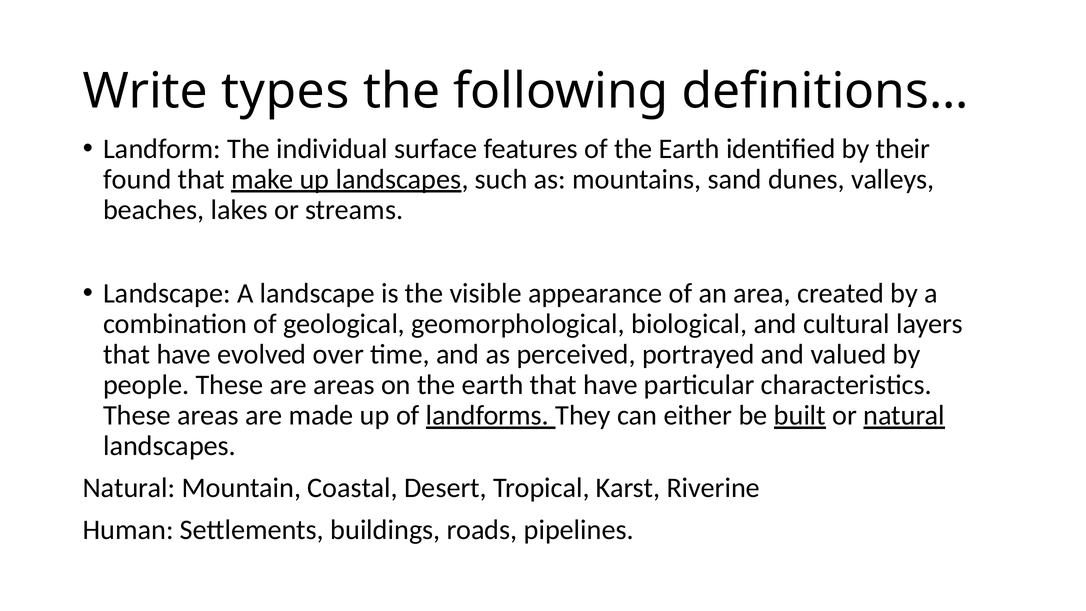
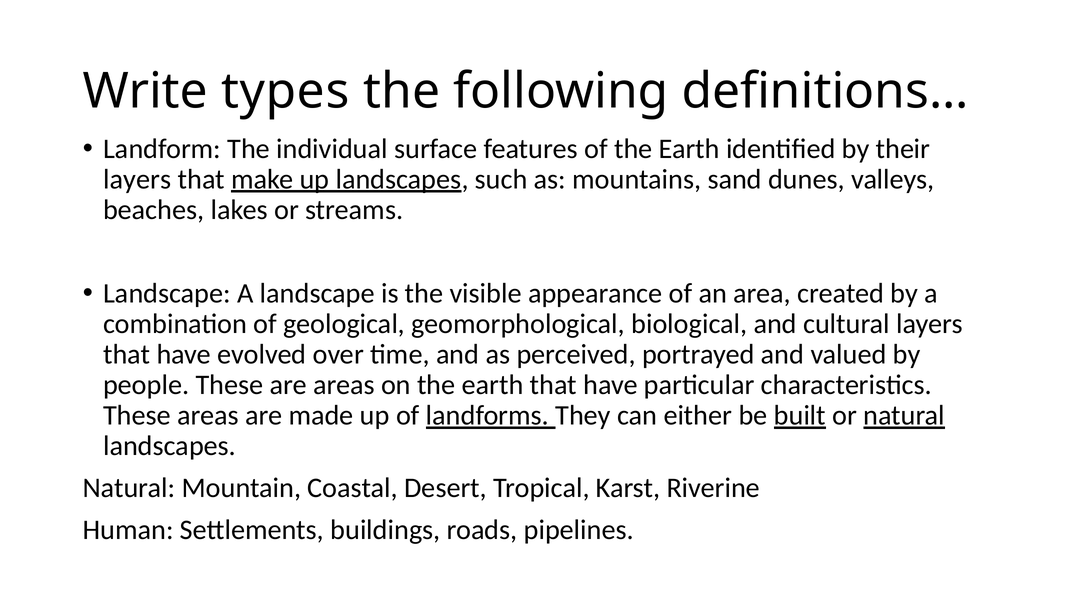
found at (137, 179): found -> layers
